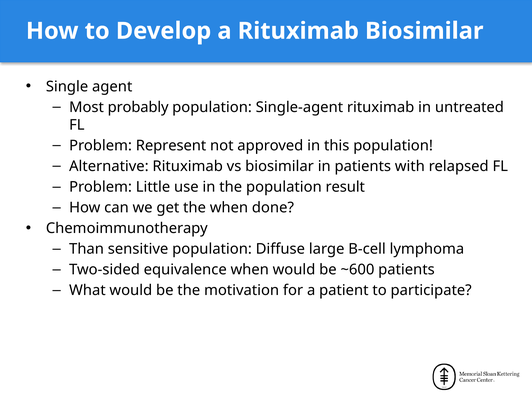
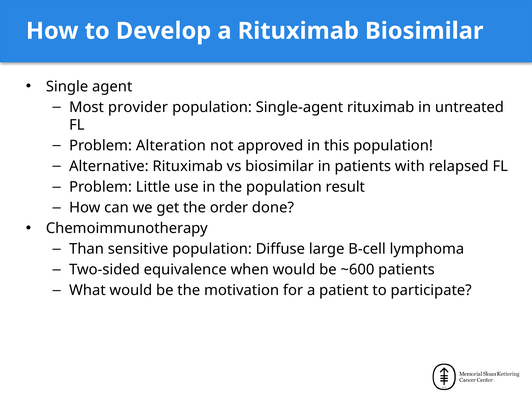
probably: probably -> provider
Represent: Represent -> Alteration
the when: when -> order
